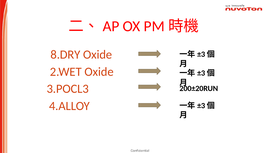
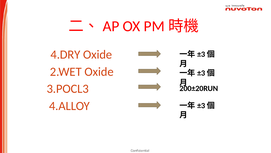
8.DRY: 8.DRY -> 4.DRY
